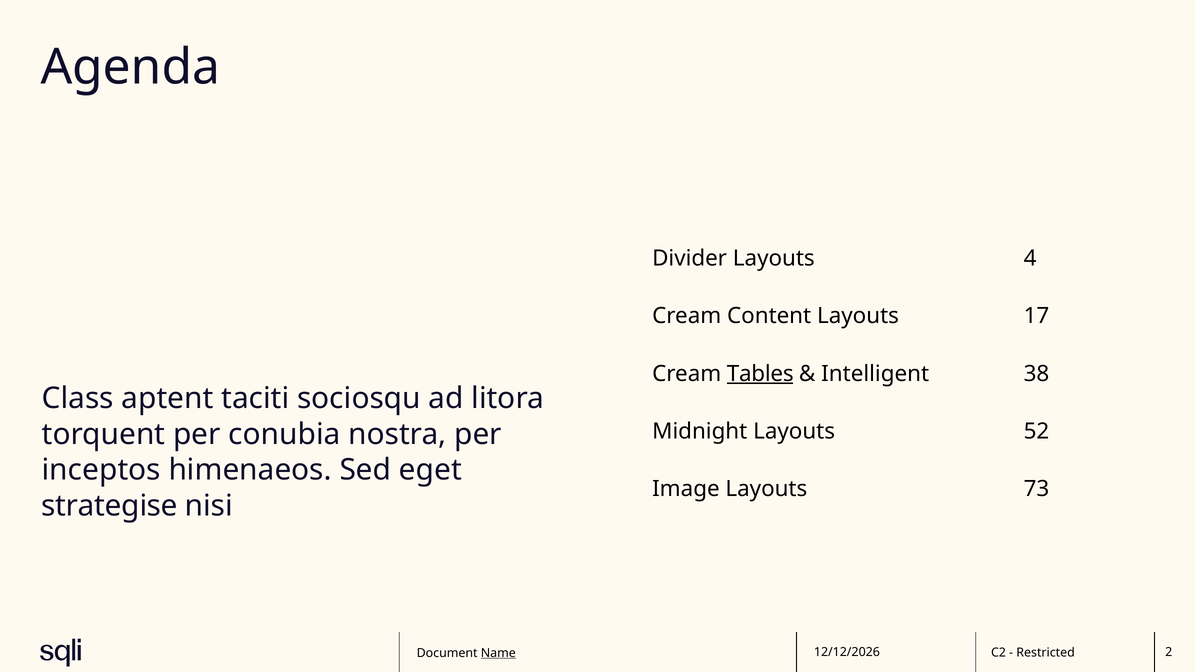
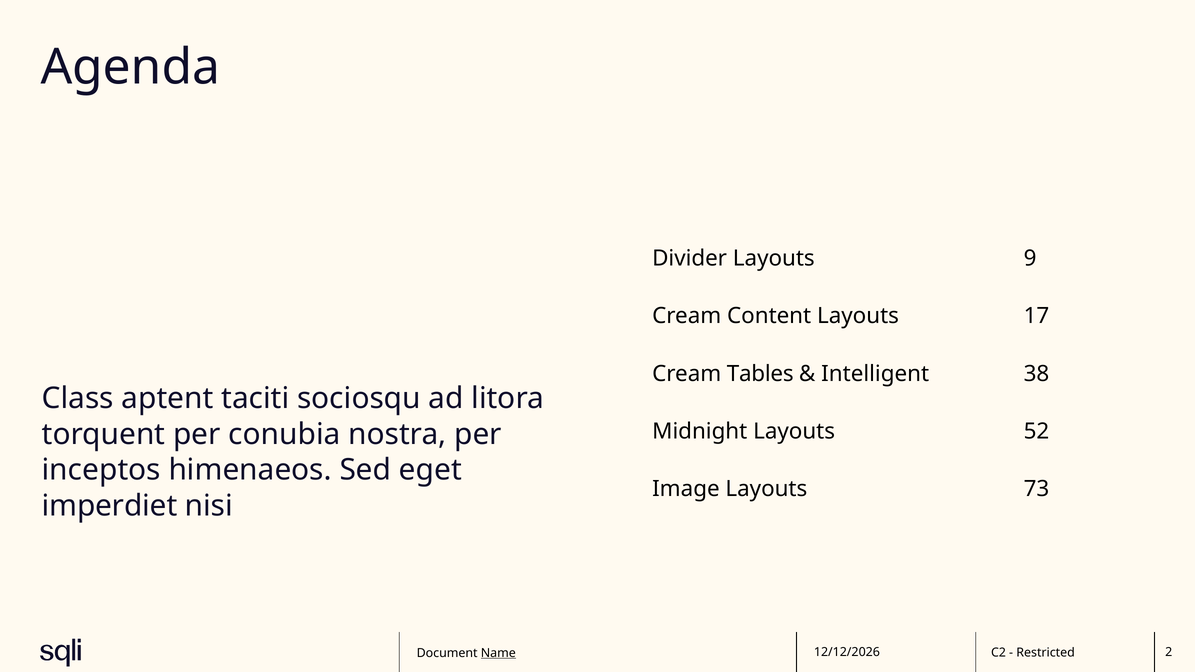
4: 4 -> 9
Tables underline: present -> none
strategise: strategise -> imperdiet
